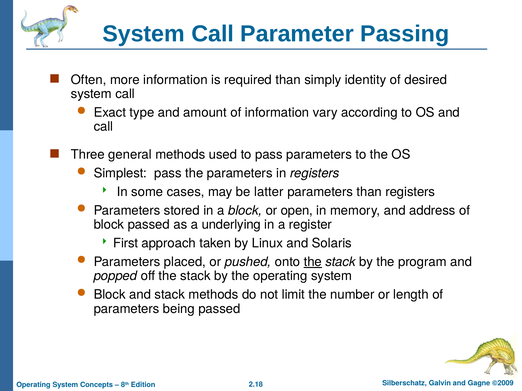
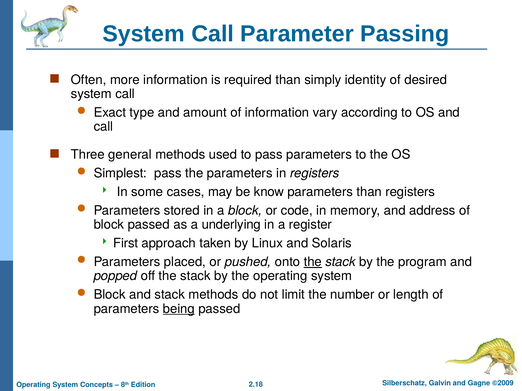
latter: latter -> know
open: open -> code
being underline: none -> present
